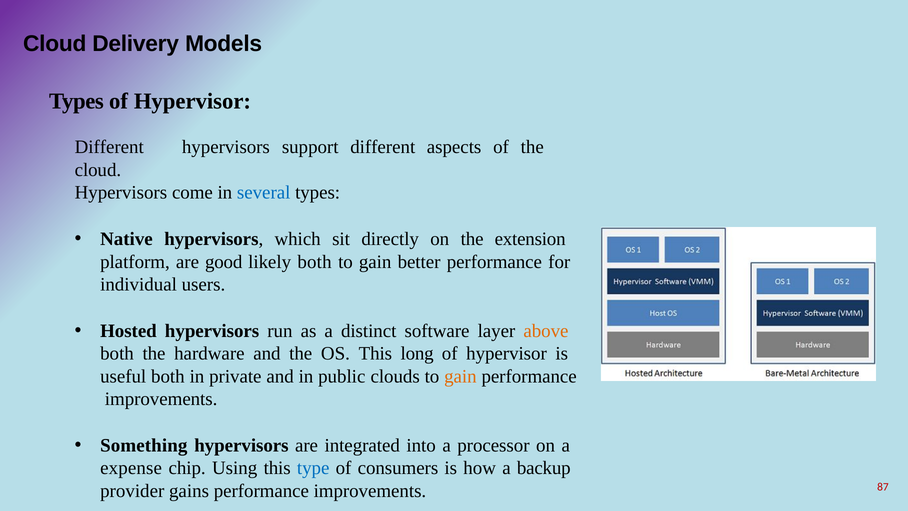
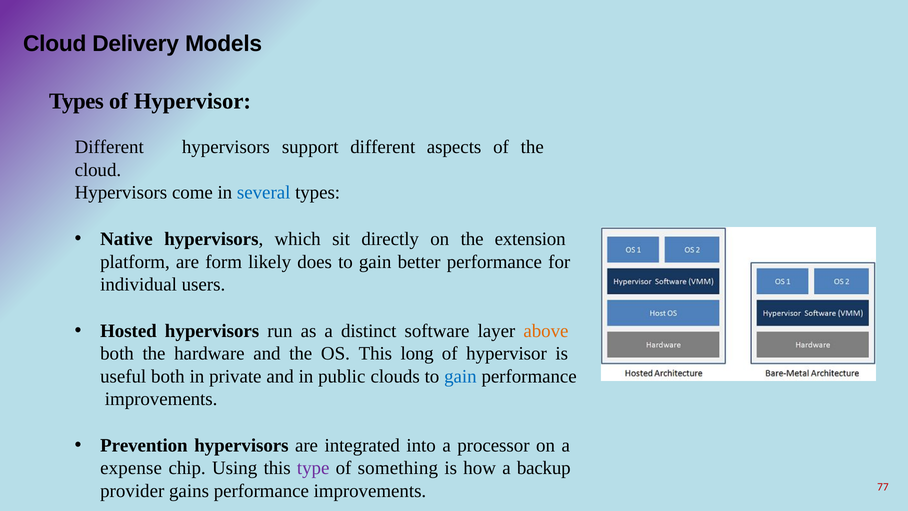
good: good -> form
likely both: both -> does
gain at (460, 376) colour: orange -> blue
Something: Something -> Prevention
type colour: blue -> purple
consumers: consumers -> something
87: 87 -> 77
